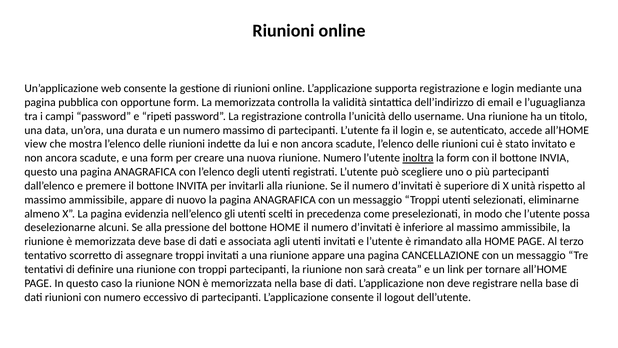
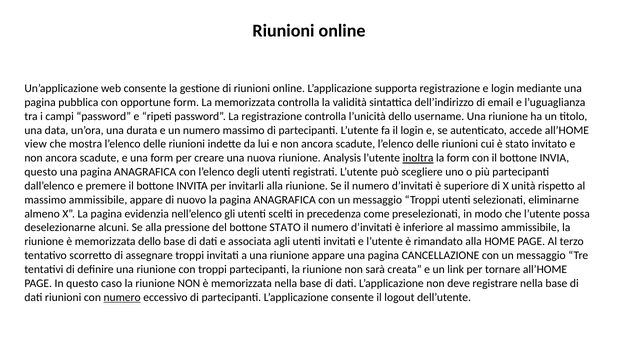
riunione Numero: Numero -> Analysis
bottone HOME: HOME -> STATO
memorizzata deve: deve -> dello
numero at (122, 297) underline: none -> present
